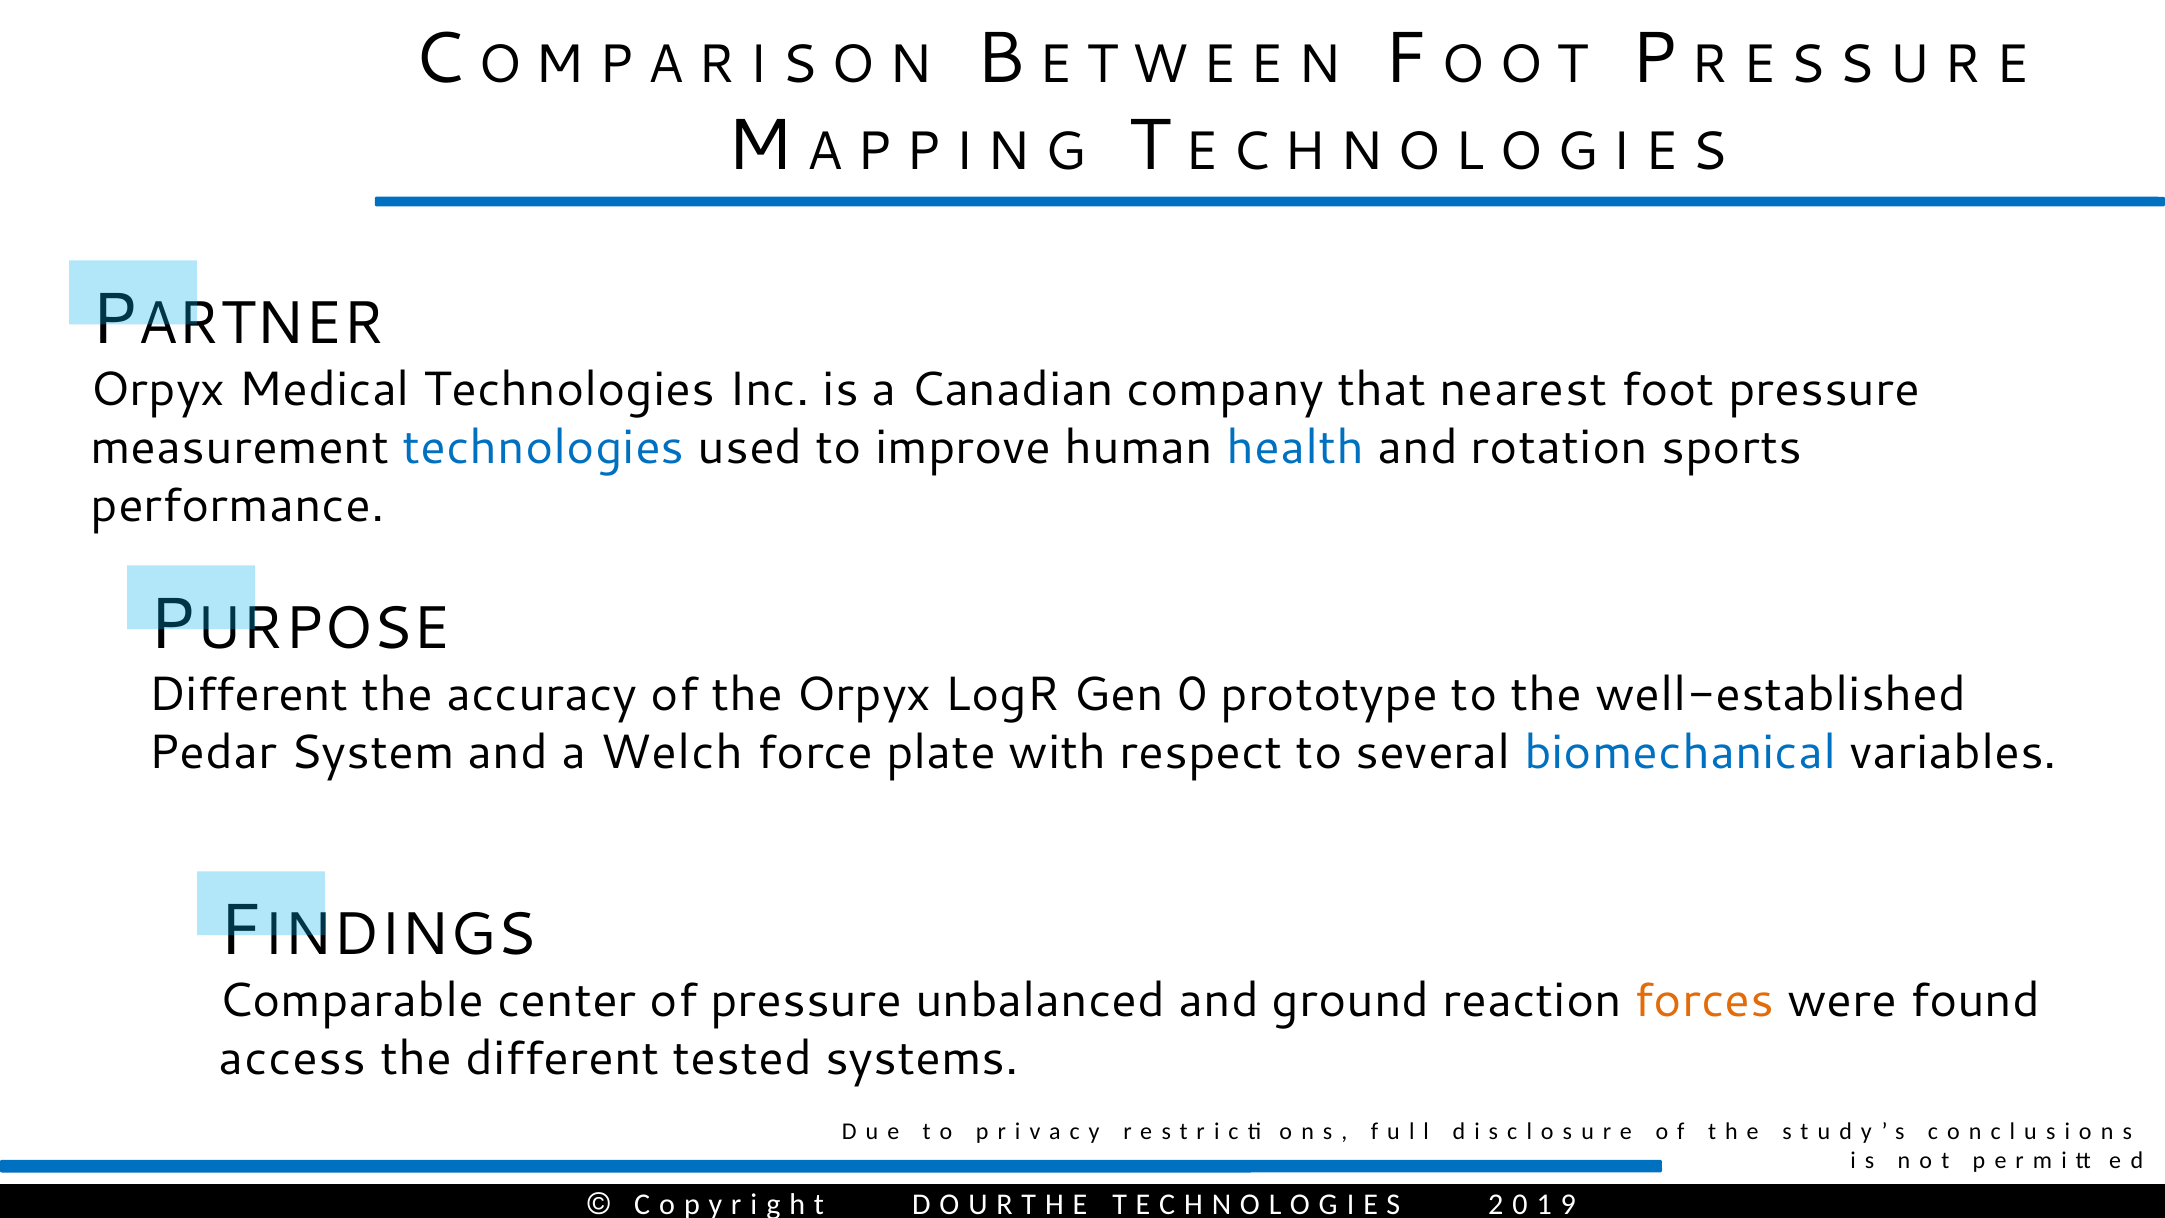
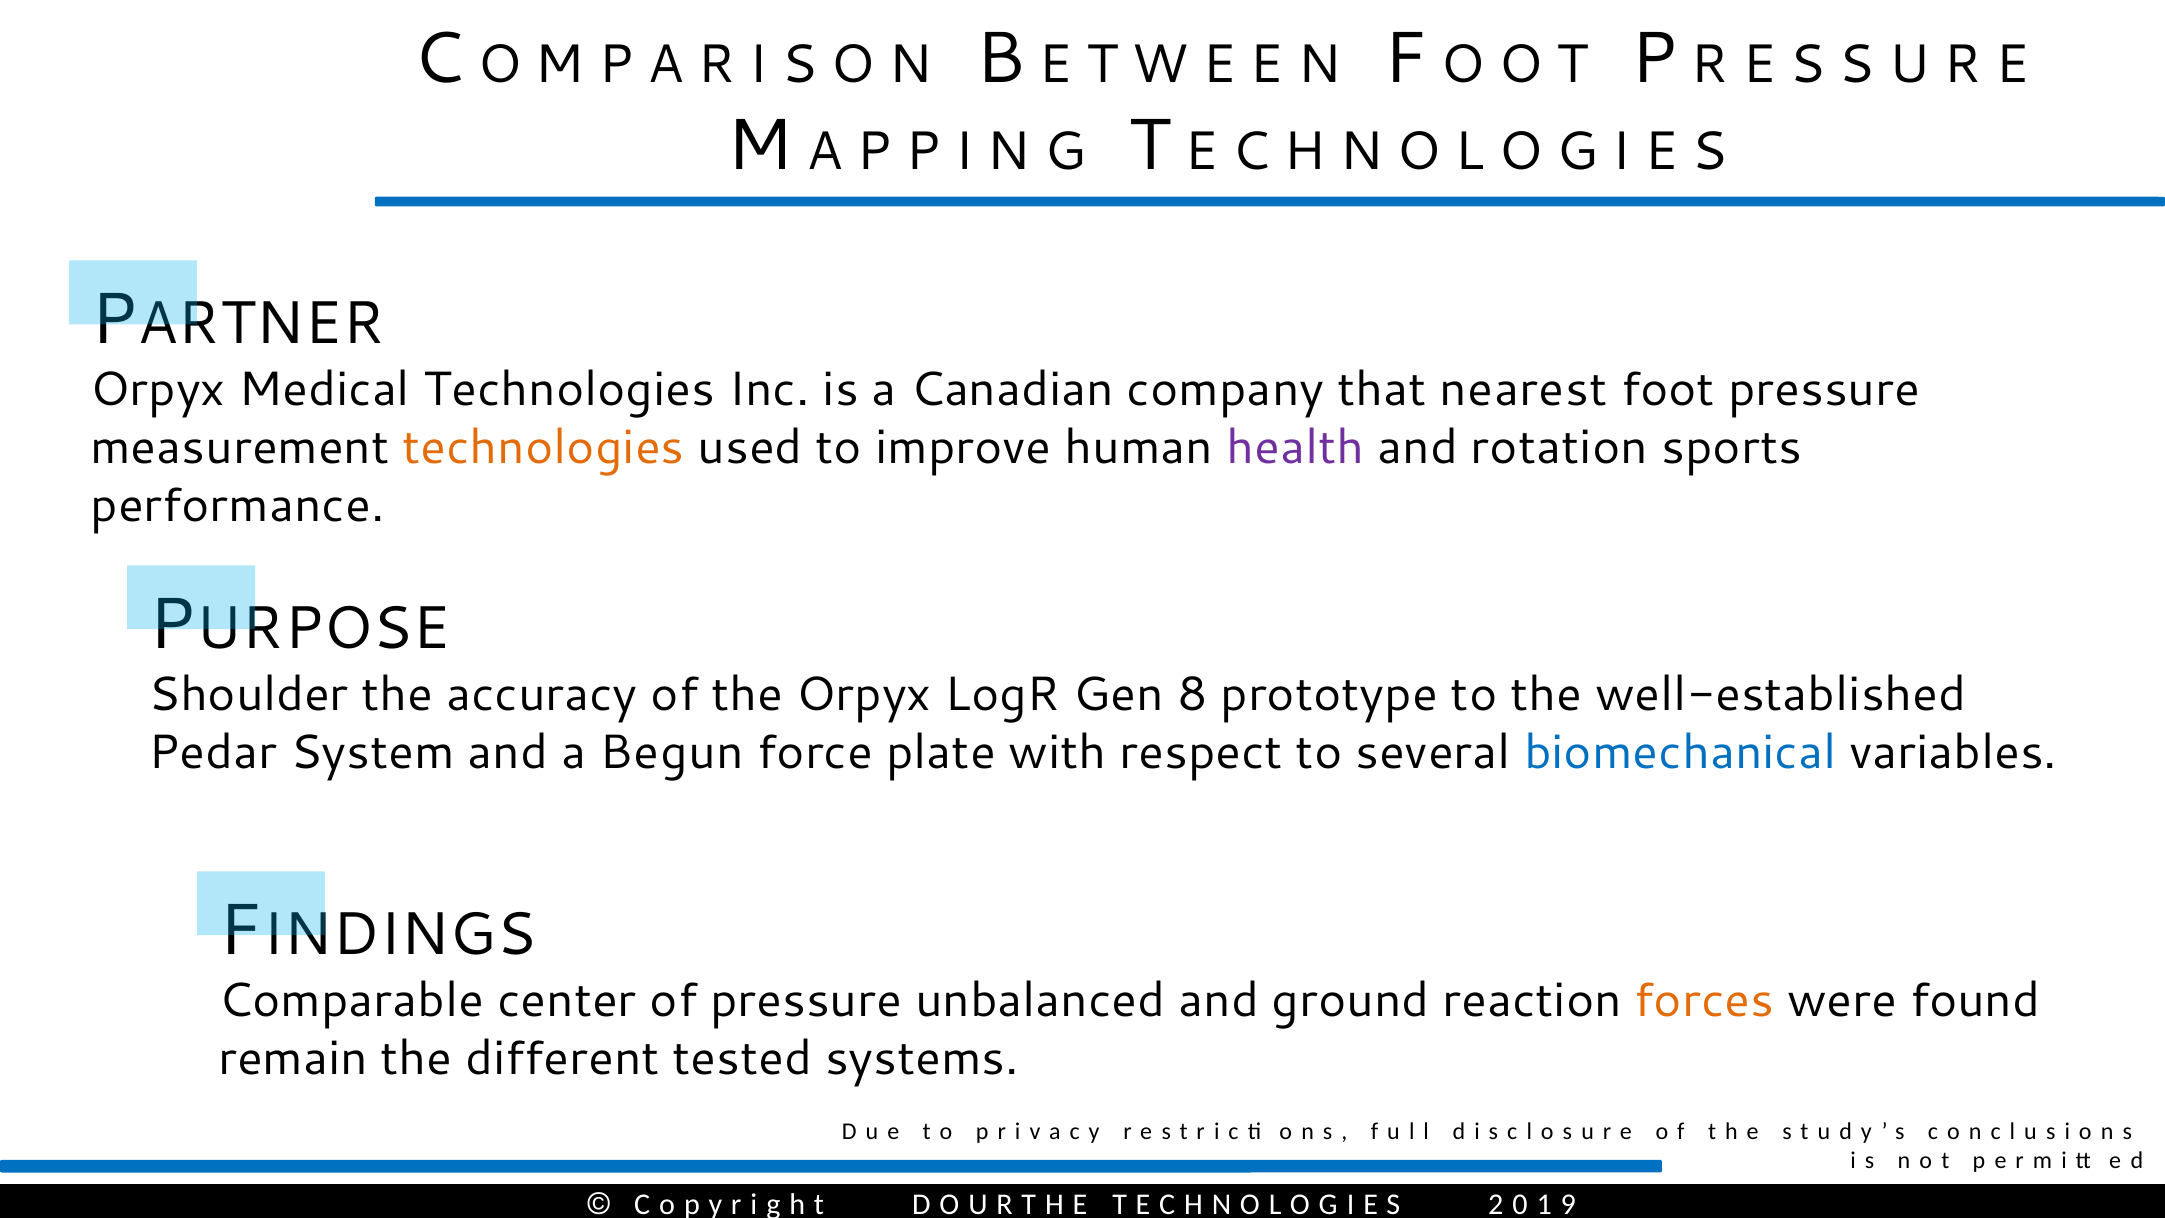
technologies at (544, 448) colour: blue -> orange
health colour: blue -> purple
Different at (249, 695): Different -> Shoulder
Gen 0: 0 -> 8
Welch: Welch -> Begun
access: access -> remain
